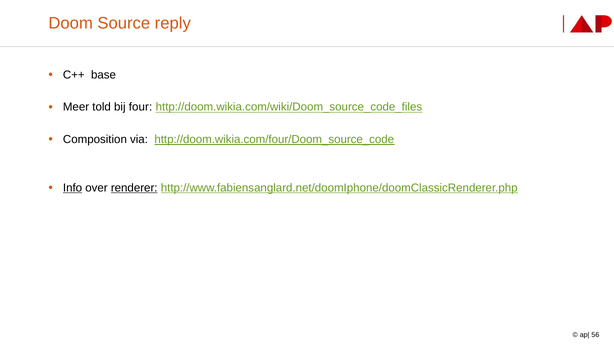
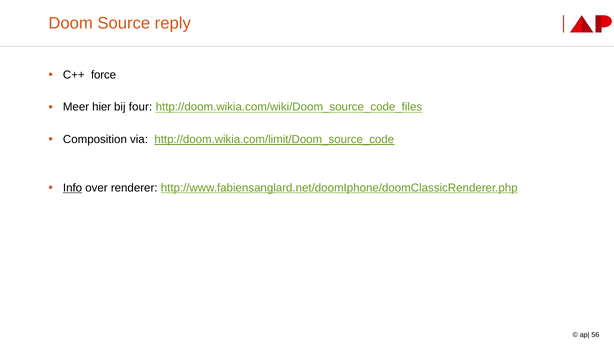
base: base -> force
told: told -> hier
http://doom.wikia.com/four/Doom_source_code: http://doom.wikia.com/four/Doom_source_code -> http://doom.wikia.com/limit/Doom_source_code
renderer underline: present -> none
